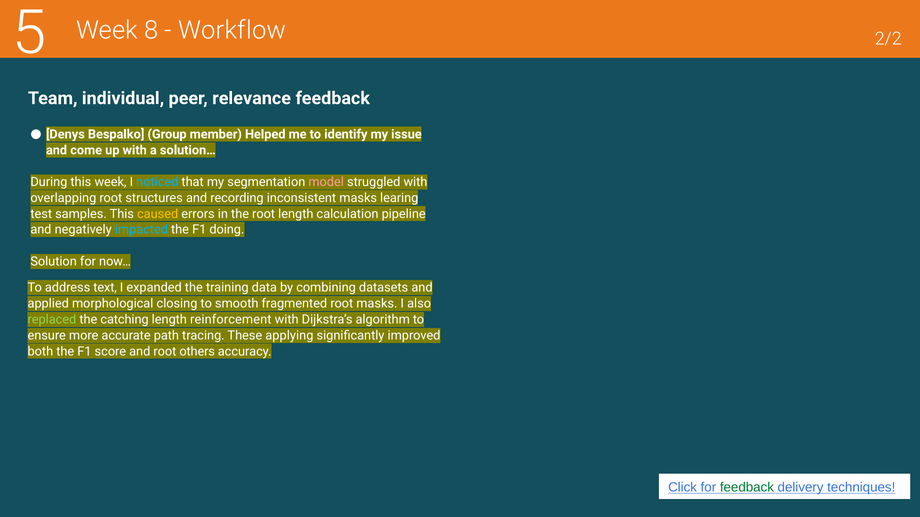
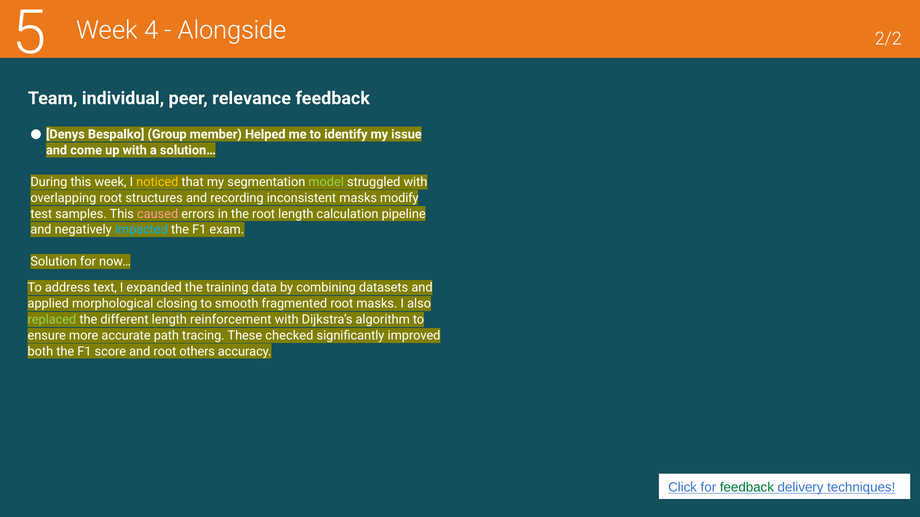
8: 8 -> 4
Workflow: Workflow -> Alongside
noticed colour: light blue -> yellow
model colour: pink -> light green
learing: learing -> modify
caused colour: yellow -> pink
doing: doing -> exam
catching: catching -> different
applying: applying -> checked
